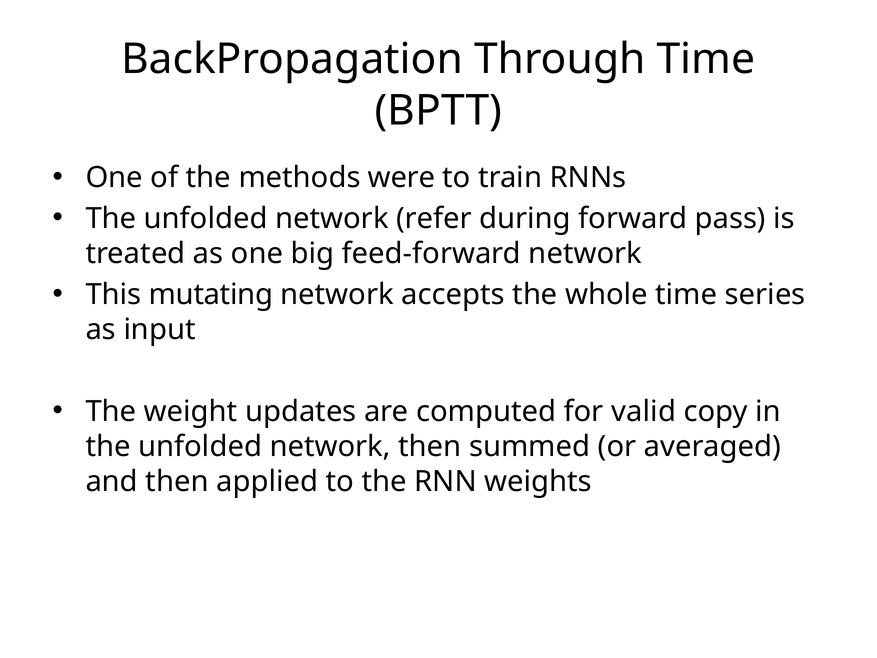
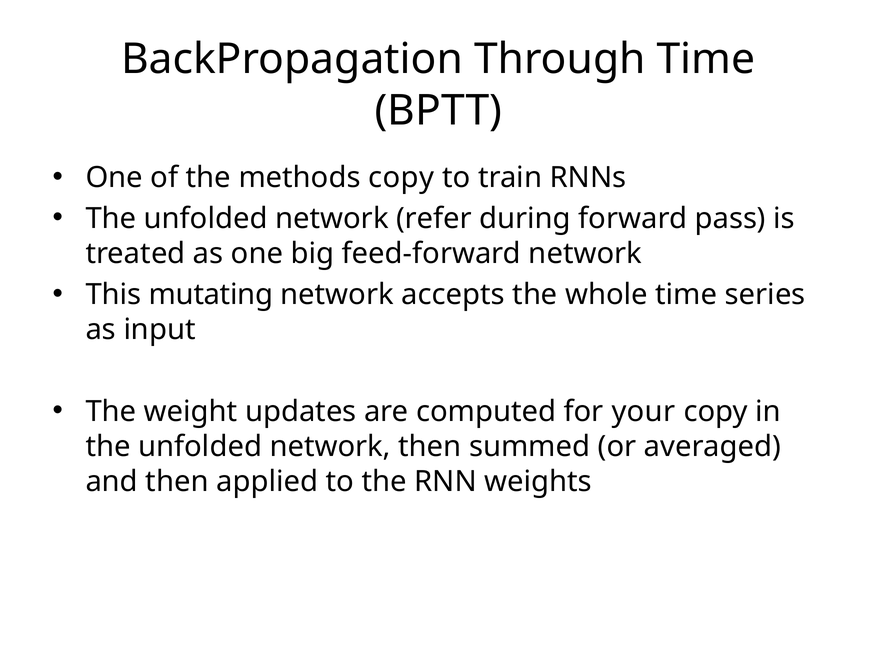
methods were: were -> copy
valid: valid -> your
